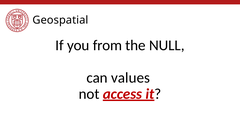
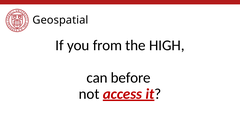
NULL: NULL -> HIGH
values: values -> before
